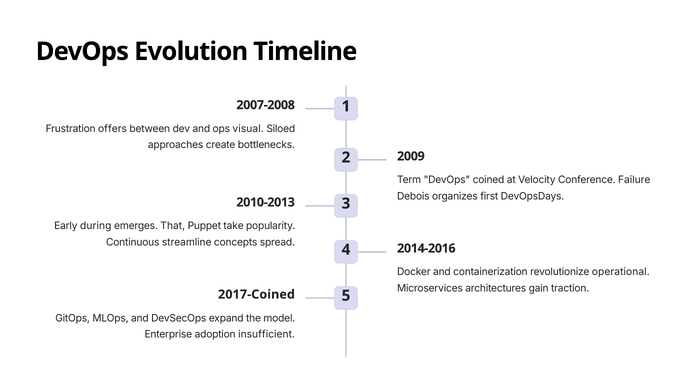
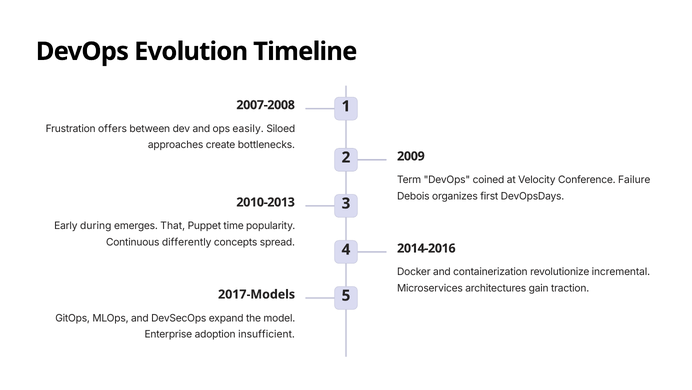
visual: visual -> easily
take: take -> time
streamline: streamline -> differently
operational: operational -> incremental
2017-Coined: 2017-Coined -> 2017-Models
